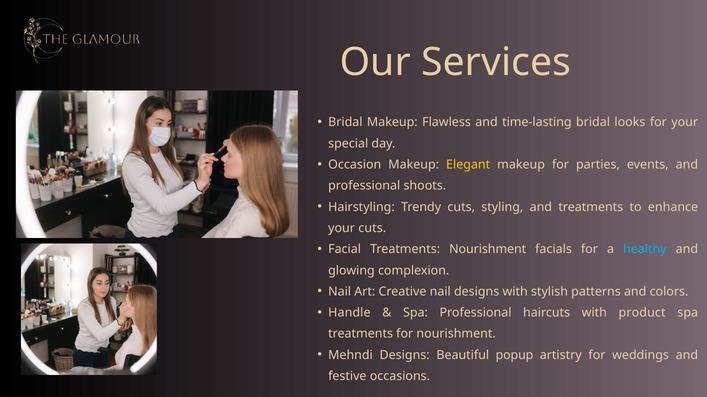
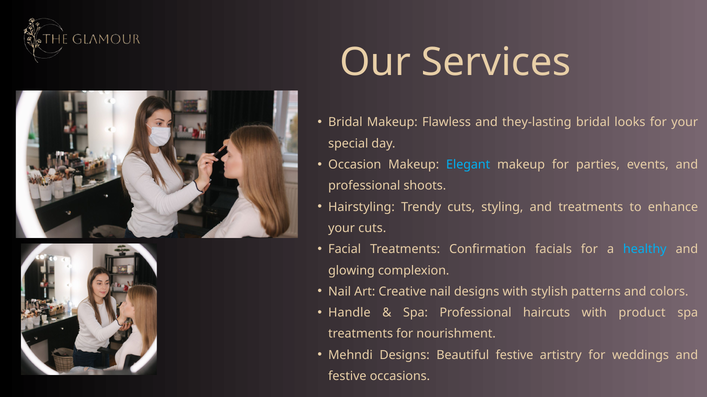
time-lasting: time-lasting -> they-lasting
Elegant colour: yellow -> light blue
Treatments Nourishment: Nourishment -> Confirmation
Beautiful popup: popup -> festive
